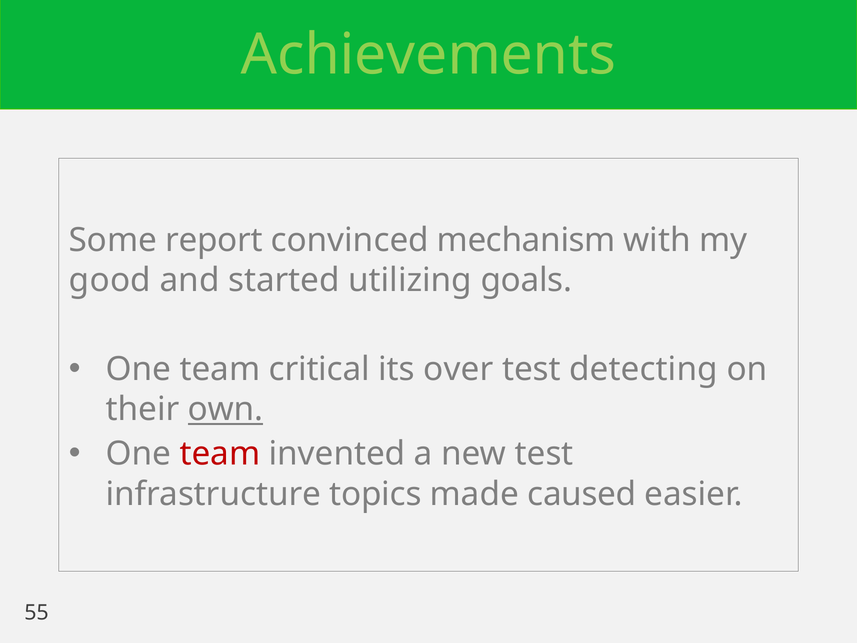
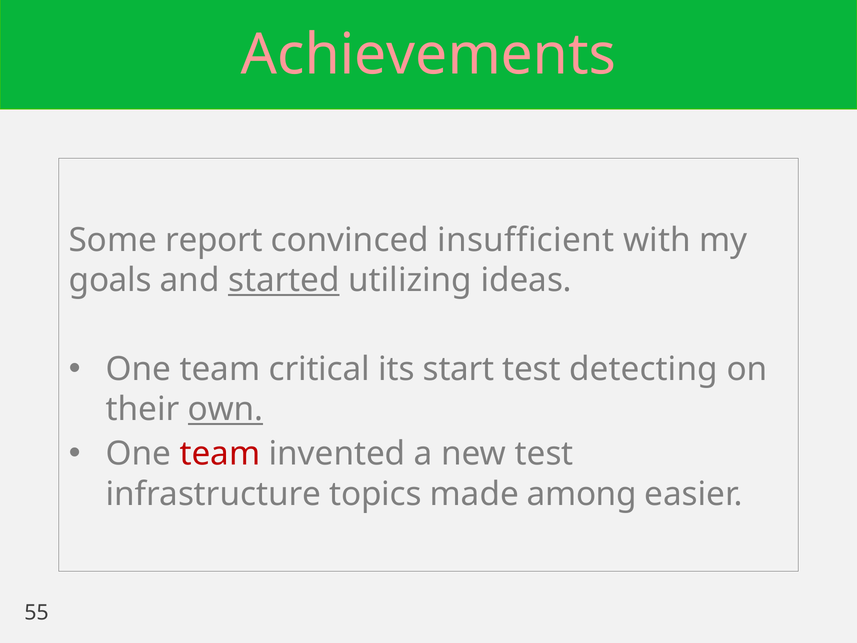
Achievements colour: light green -> pink
mechanism: mechanism -> insufficient
good: good -> goals
started underline: none -> present
goals: goals -> ideas
over: over -> start
caused: caused -> among
